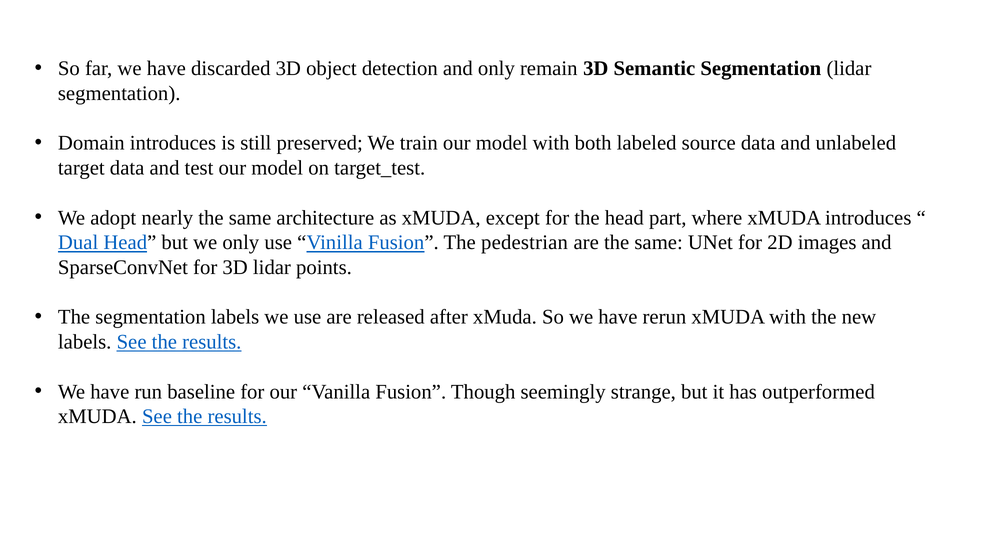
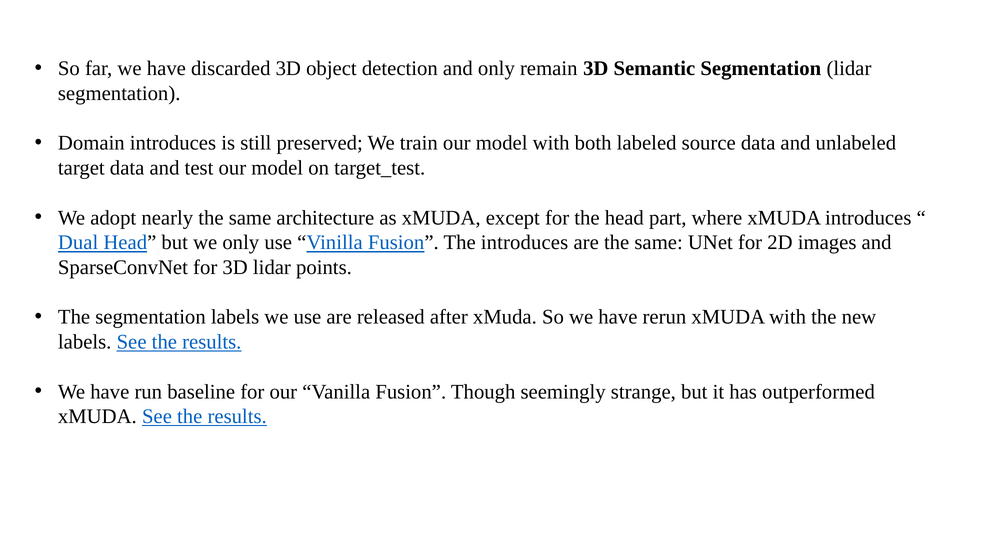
The pedestrian: pedestrian -> introduces
